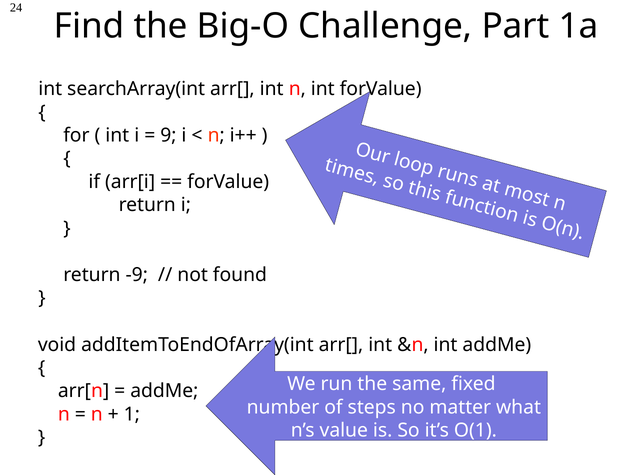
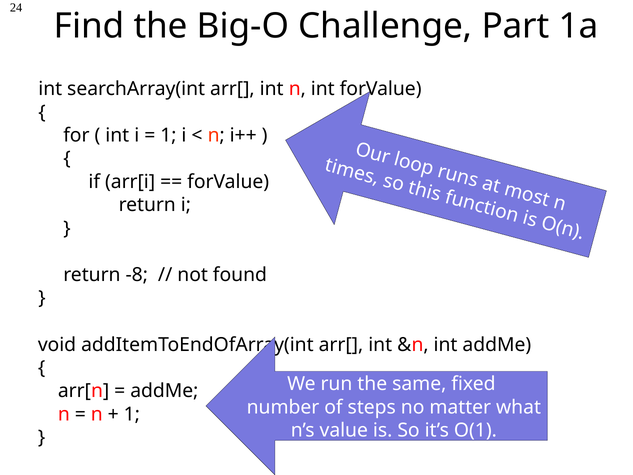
9 at (168, 135): 9 -> 1
-9: -9 -> -8
